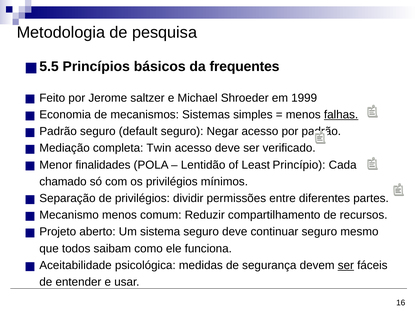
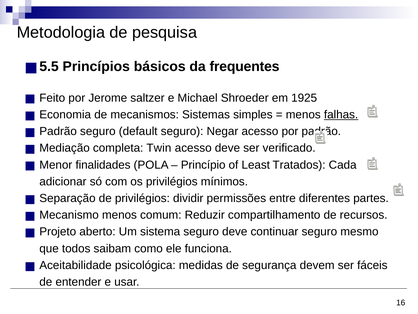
1999: 1999 -> 1925
Lentidão: Lentidão -> Princípio
Princípio: Princípio -> Tratados
chamado: chamado -> adicionar
ser at (346, 265) underline: present -> none
